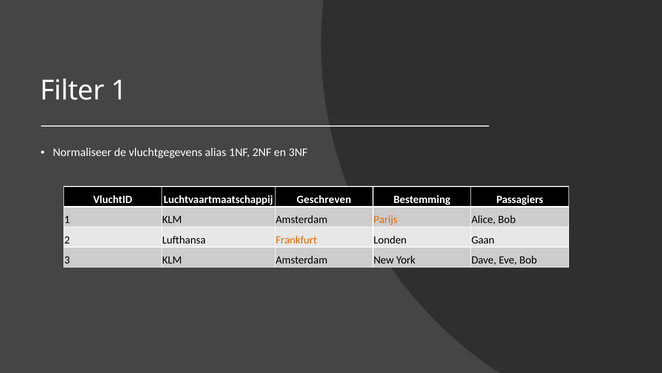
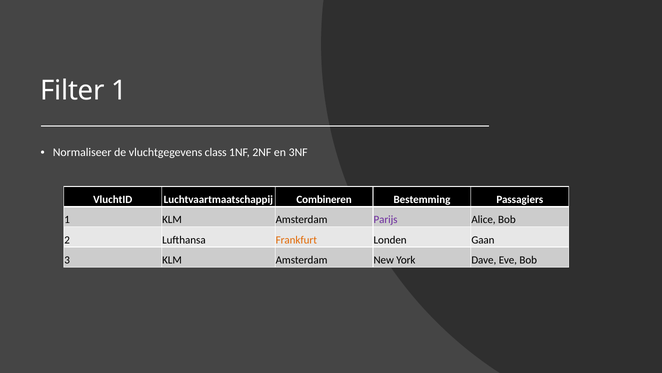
alias: alias -> class
Geschreven: Geschreven -> Combineren
Parijs colour: orange -> purple
